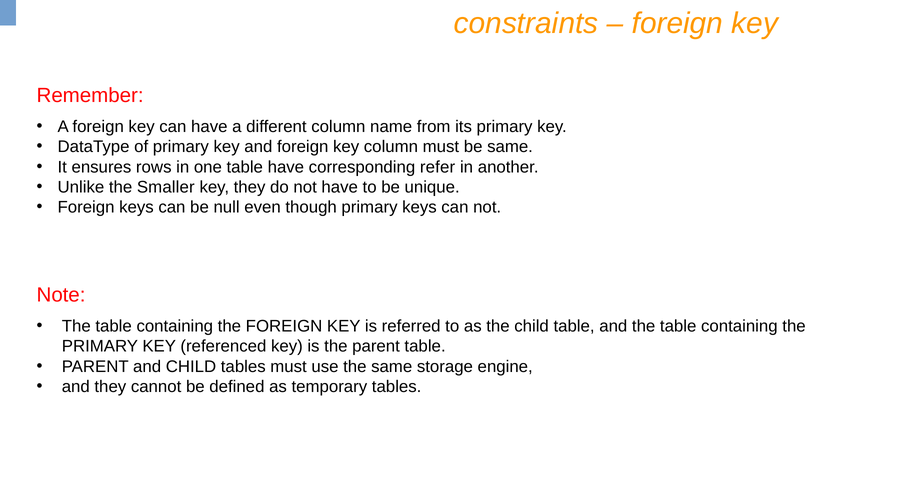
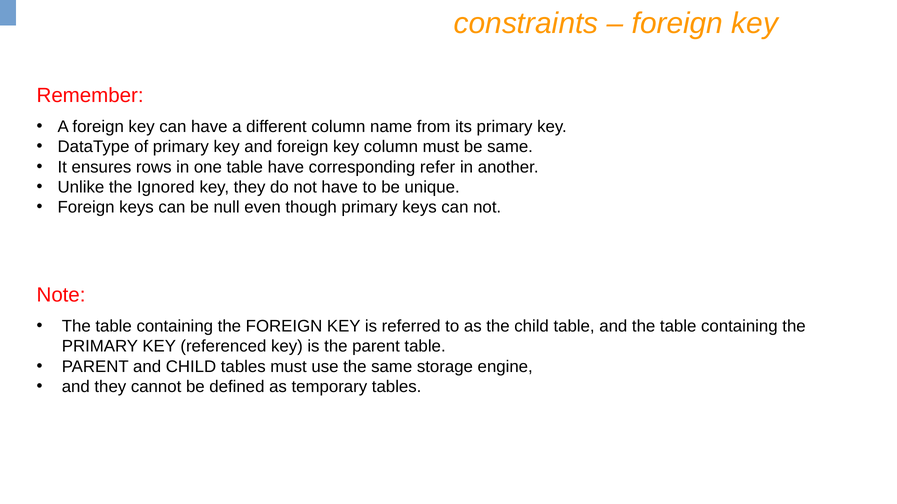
Smaller: Smaller -> Ignored
